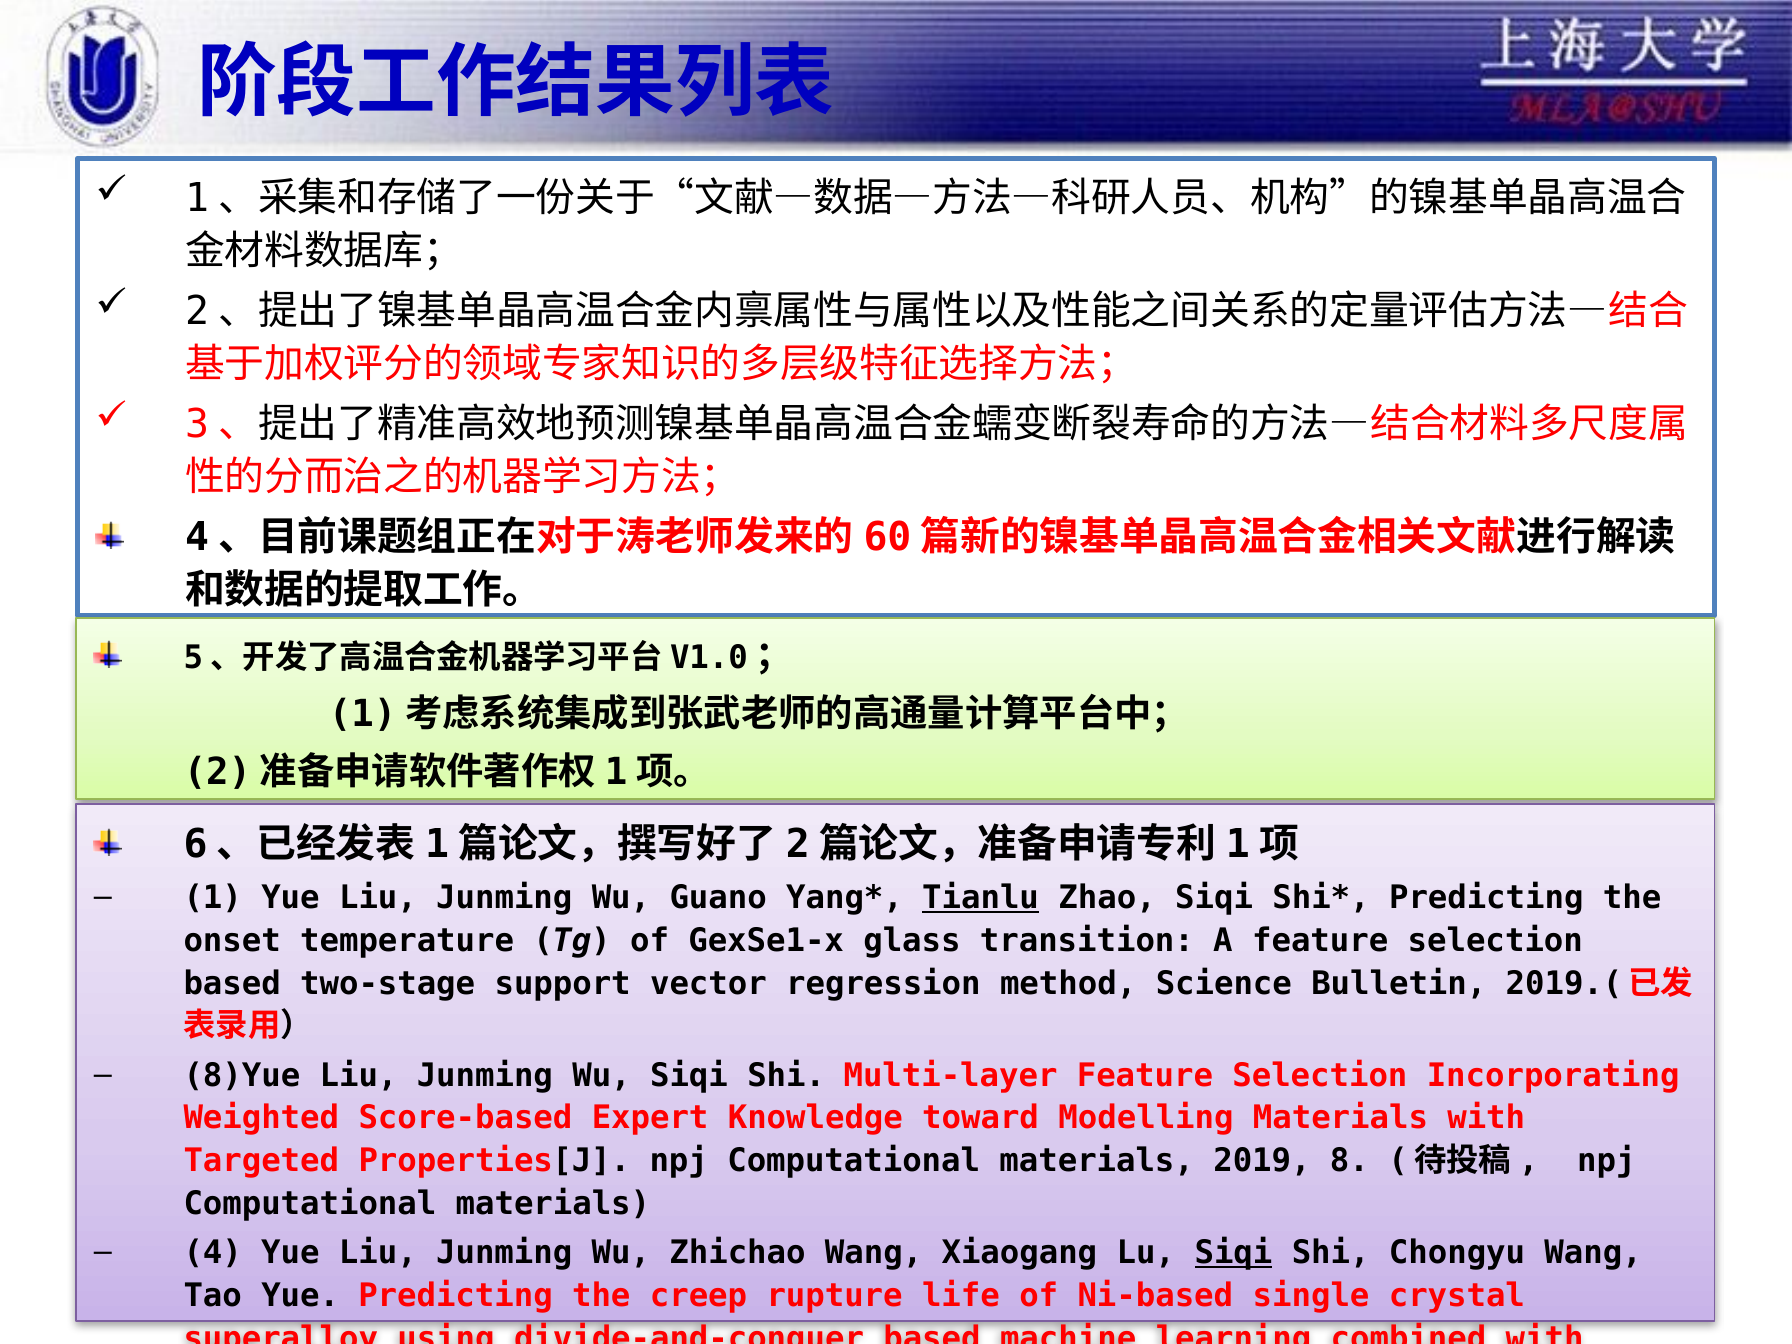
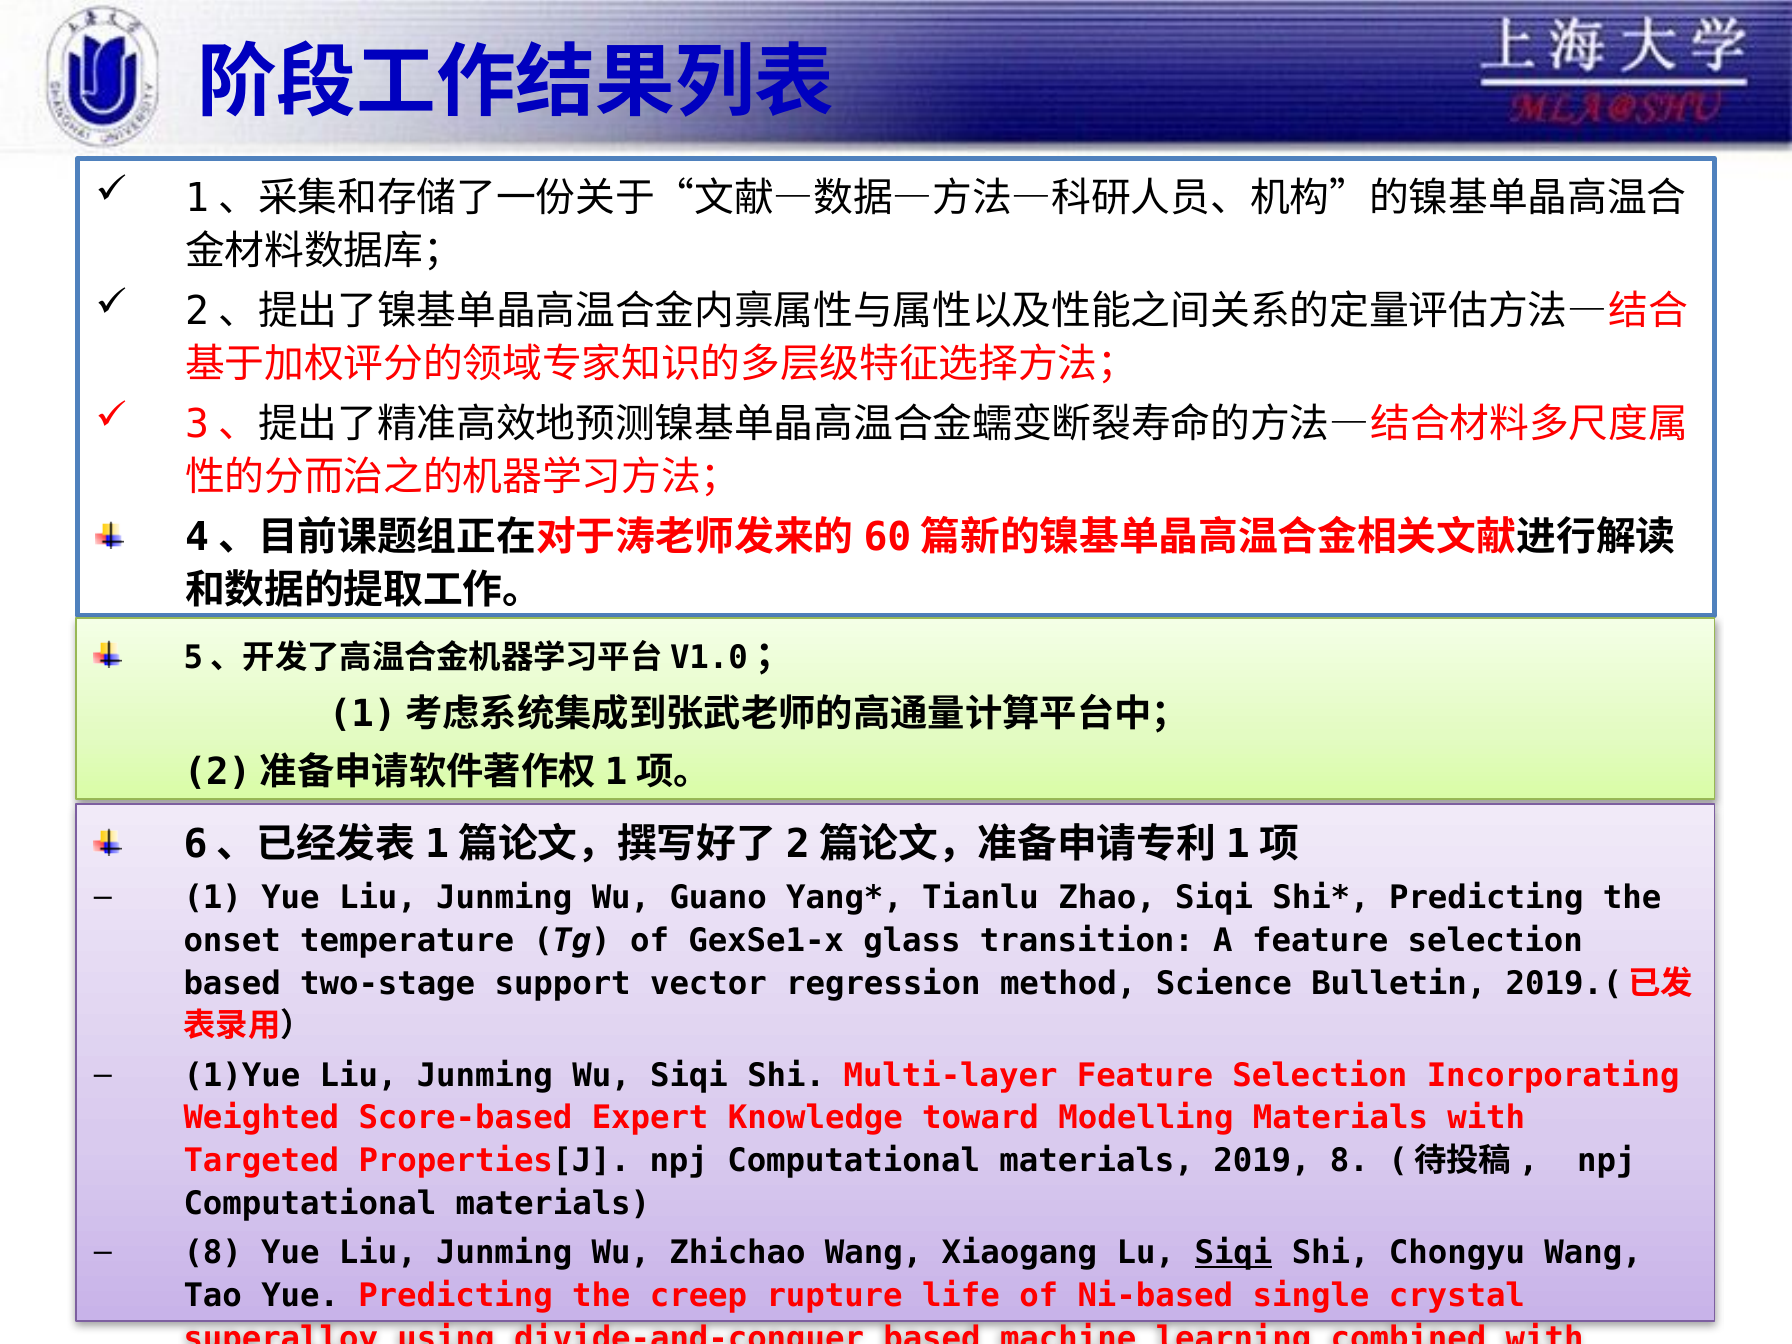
Tianlu underline: present -> none
8)Yue: 8)Yue -> 1)Yue
4 at (213, 1253): 4 -> 8
